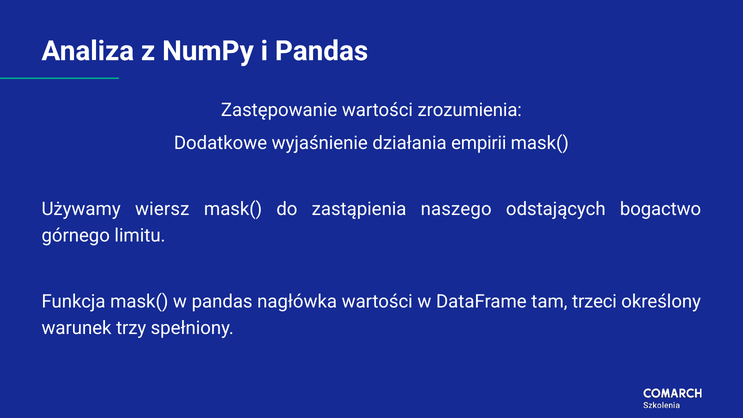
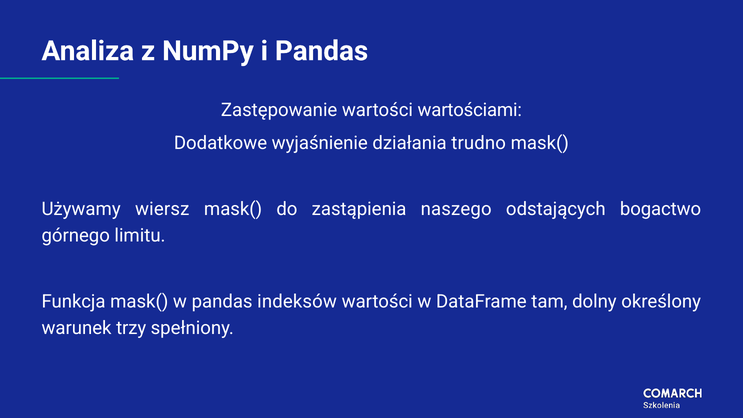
zrozumienia: zrozumienia -> wartościami
empirii: empirii -> trudno
nagłówka: nagłówka -> indeksów
trzeci: trzeci -> dolny
